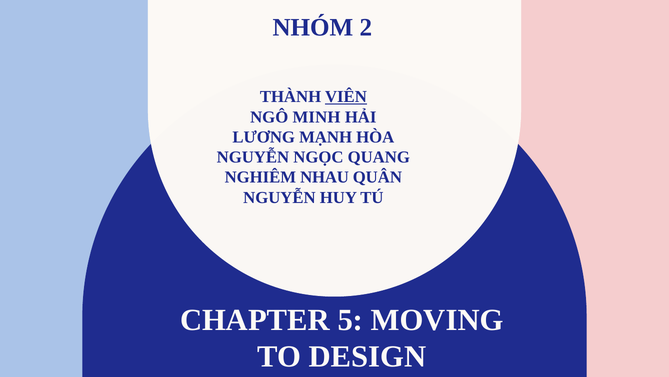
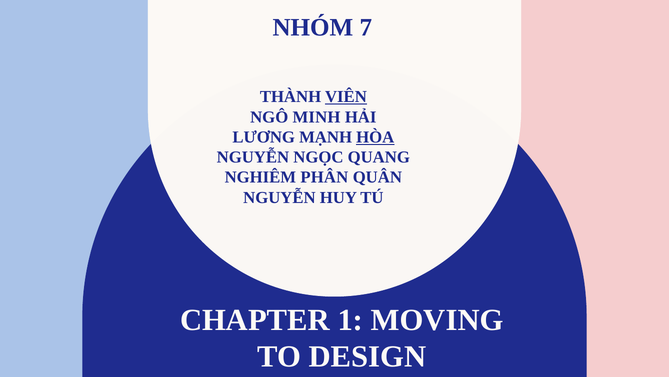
2: 2 -> 7
HÒA underline: none -> present
NHAU: NHAU -> PHÂN
5: 5 -> 1
